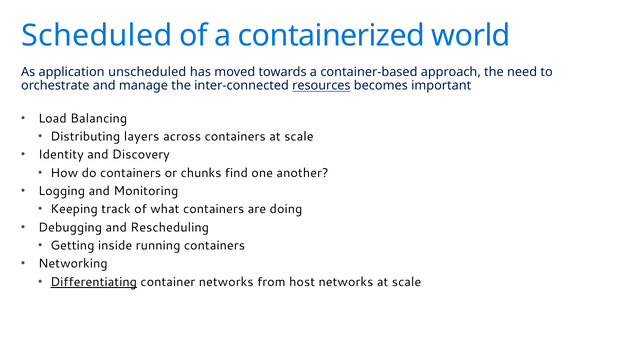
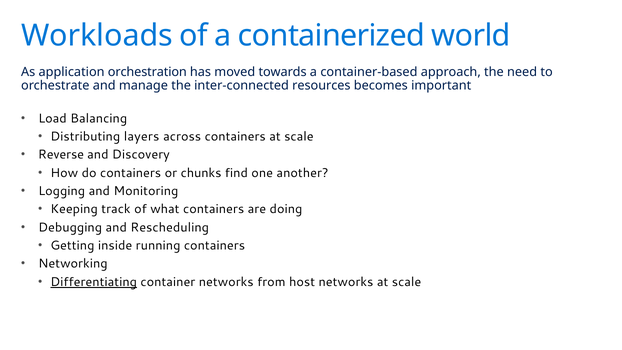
Scheduled: Scheduled -> Workloads
unscheduled: unscheduled -> orchestration
resources underline: present -> none
Identity: Identity -> Reverse
